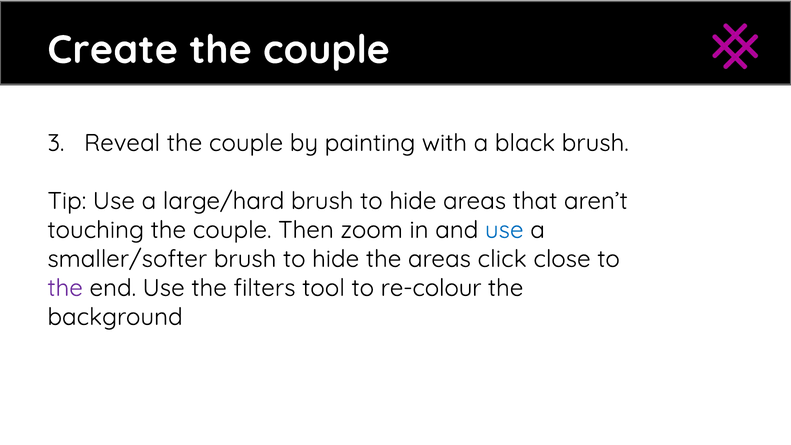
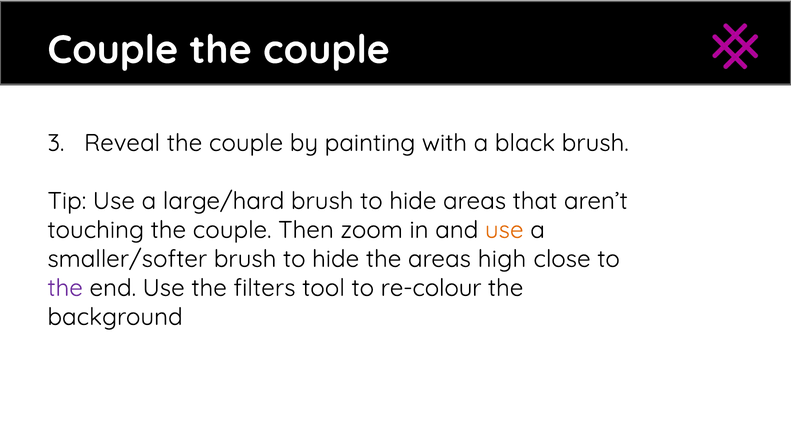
Create at (113, 50): Create -> Couple
use at (504, 230) colour: blue -> orange
click: click -> high
